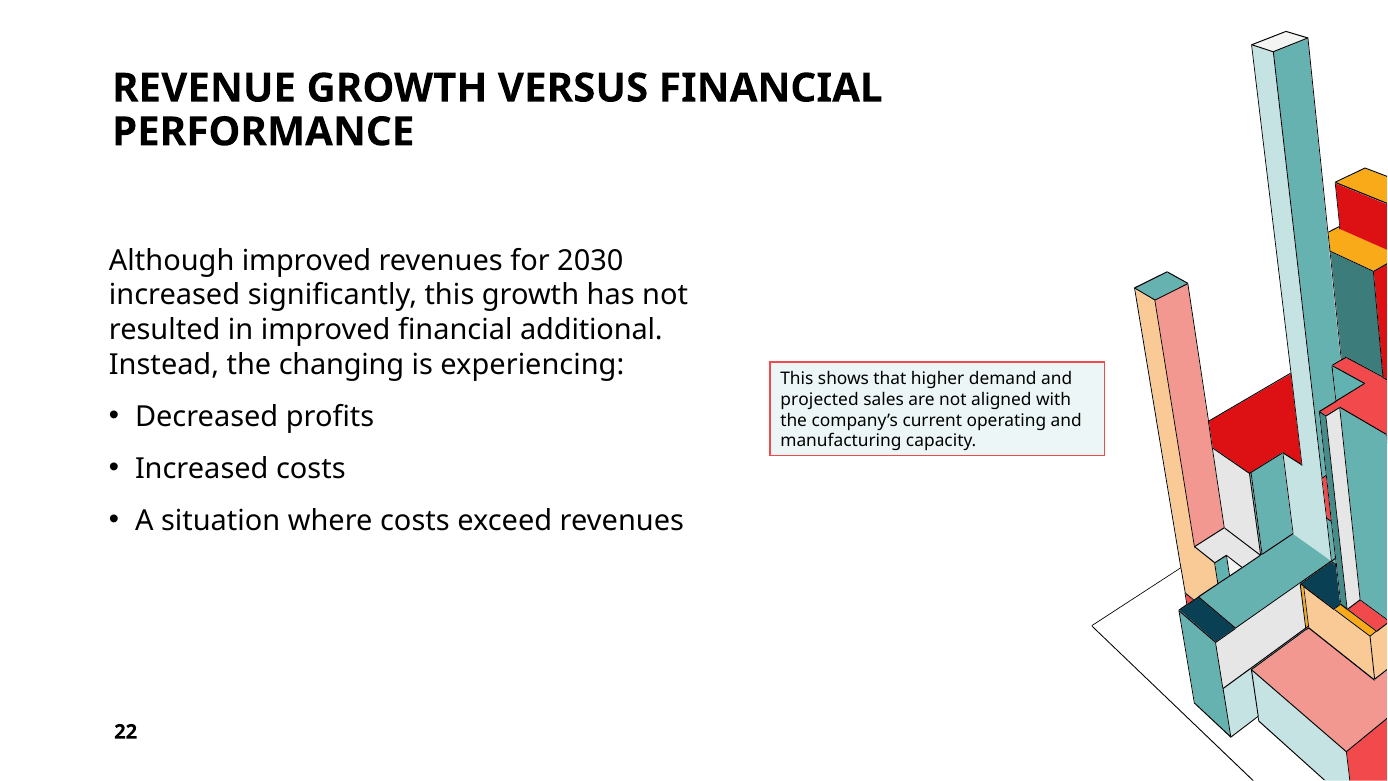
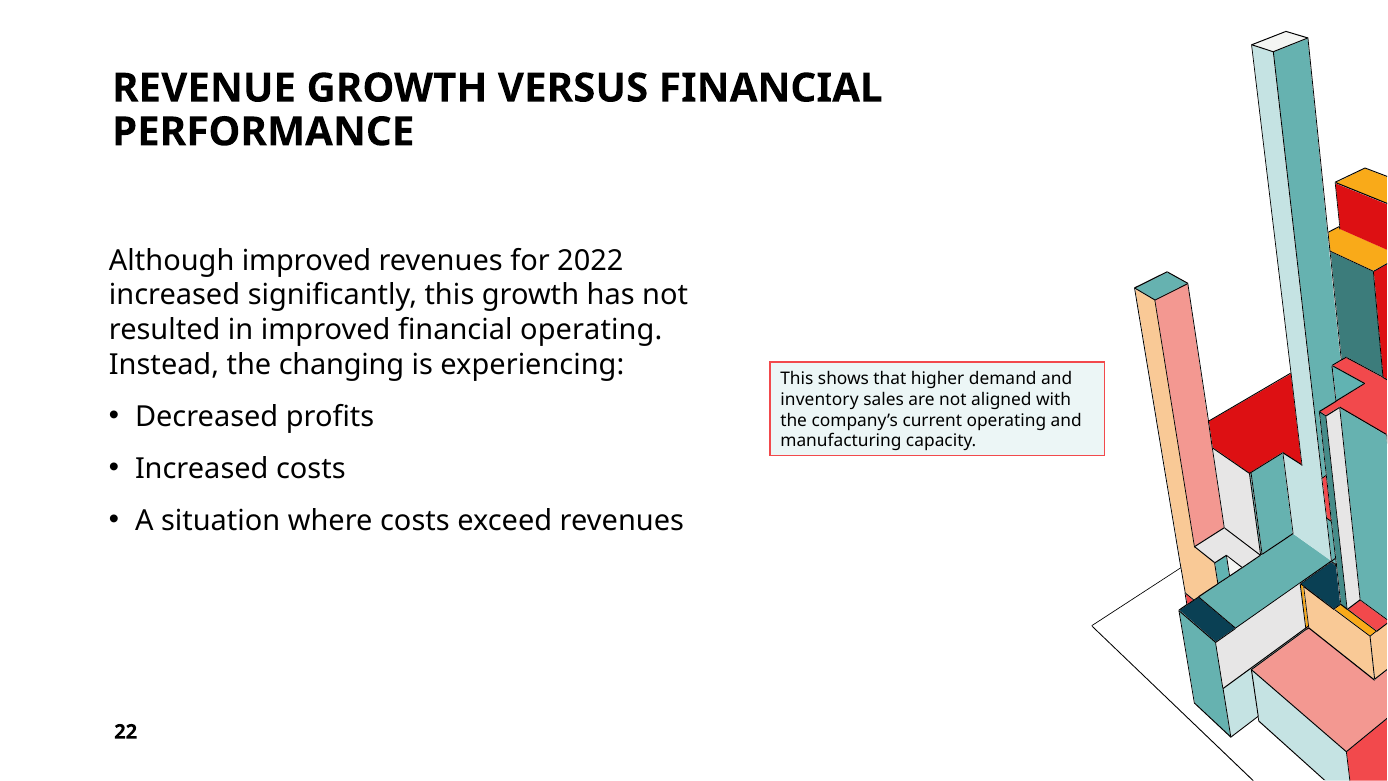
2030: 2030 -> 2022
financial additional: additional -> operating
projected: projected -> inventory
